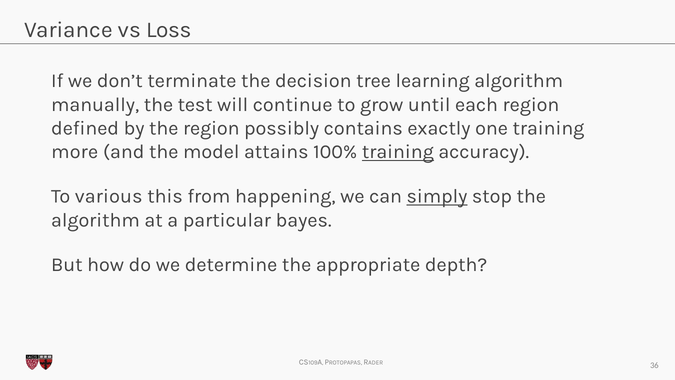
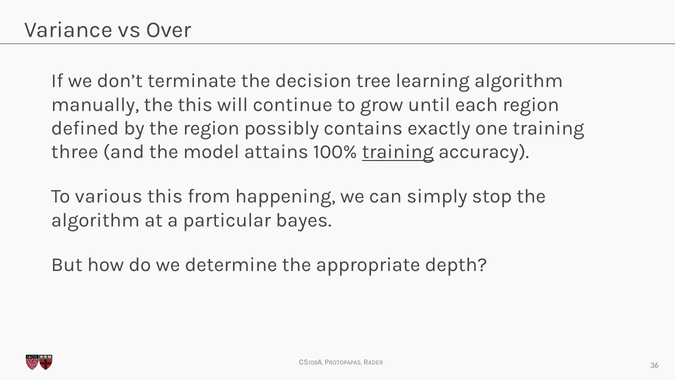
Loss: Loss -> Over
the test: test -> this
more: more -> three
simply underline: present -> none
